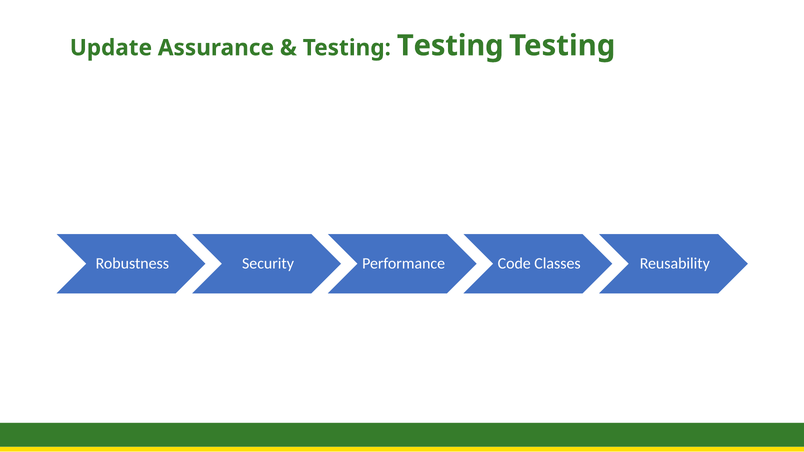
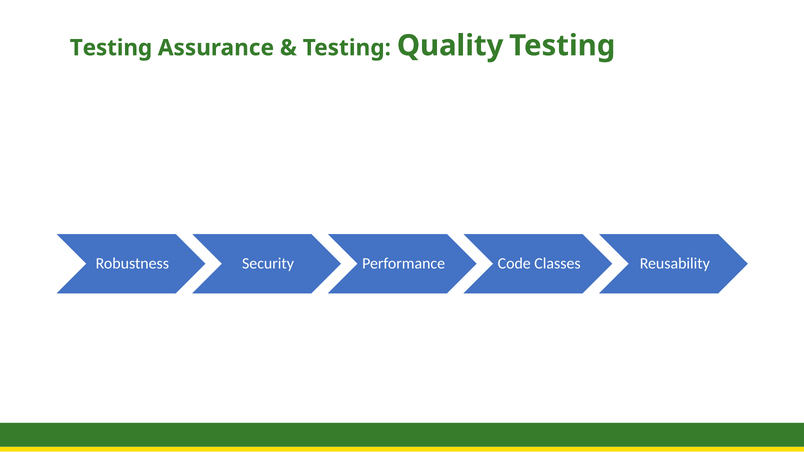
Update at (111, 48): Update -> Testing
Testing at (450, 46): Testing -> Quality
